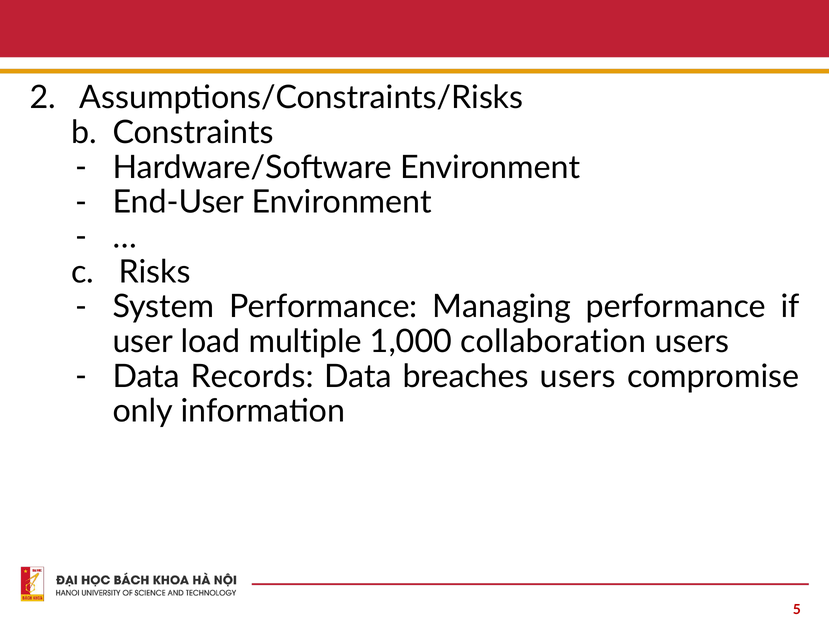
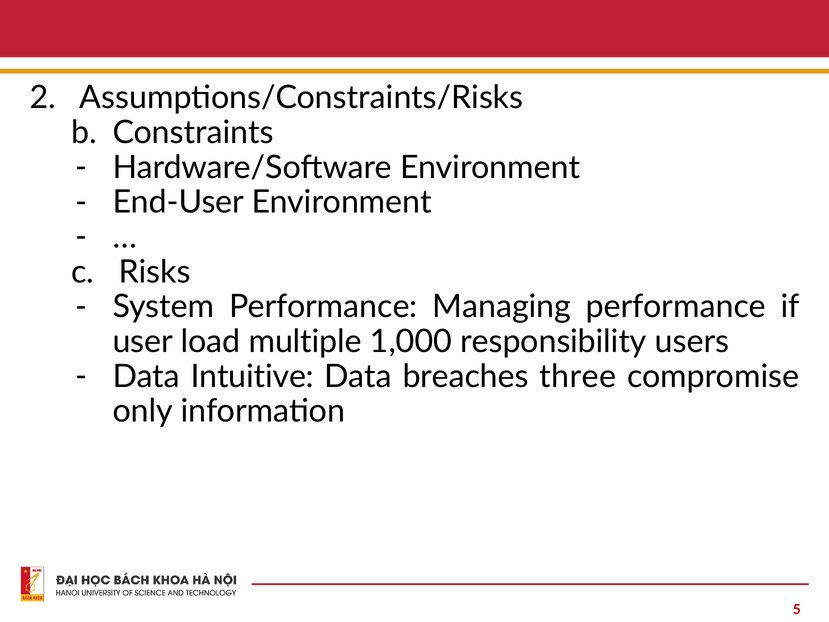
collaboration: collaboration -> responsibility
Records: Records -> Intuitive
breaches users: users -> three
